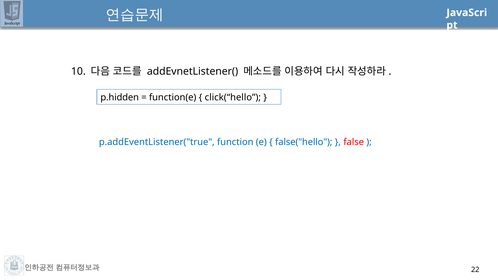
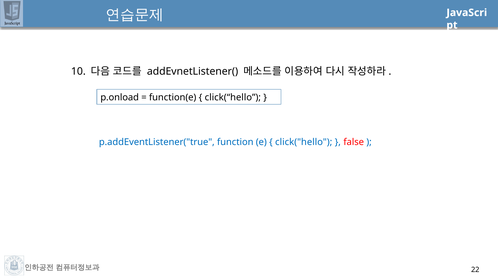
p.hidden: p.hidden -> p.onload
false("hello: false("hello -> click("hello
